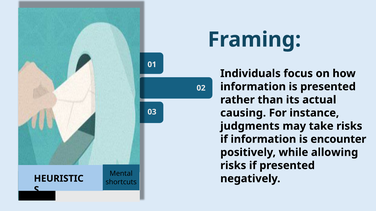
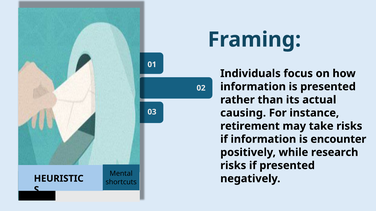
judgments: judgments -> retirement
allowing: allowing -> research
